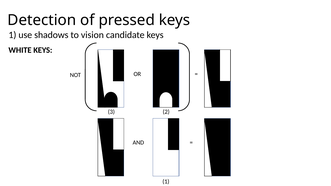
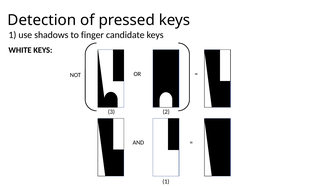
vision: vision -> finger
